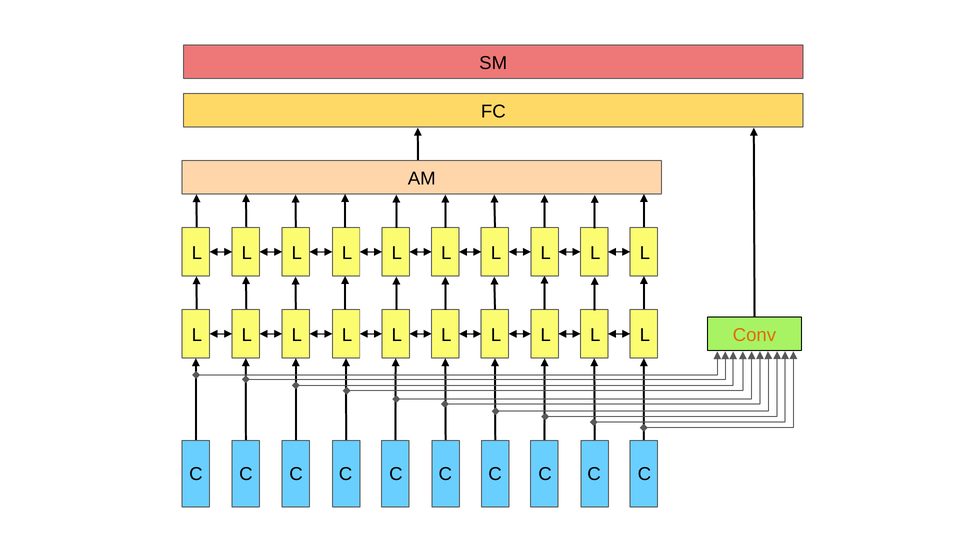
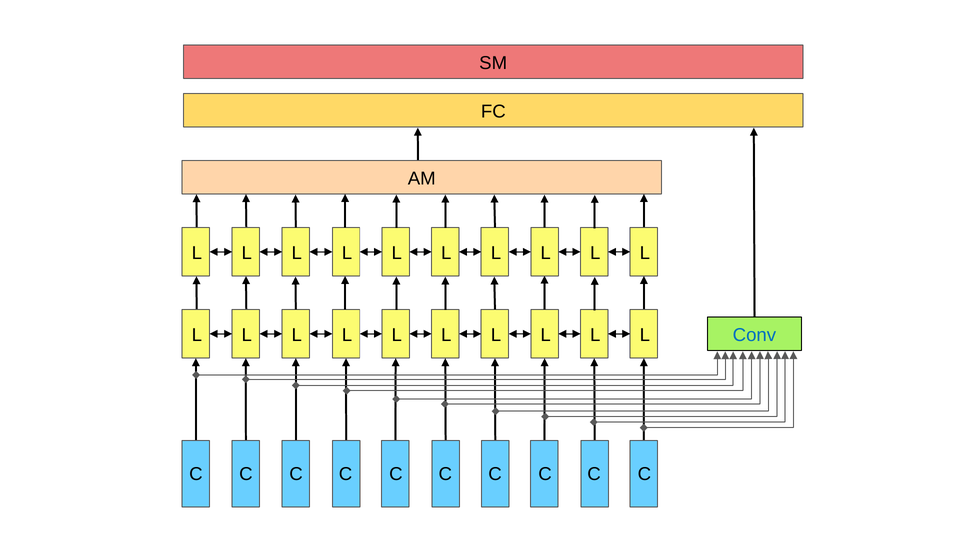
Conv colour: orange -> blue
